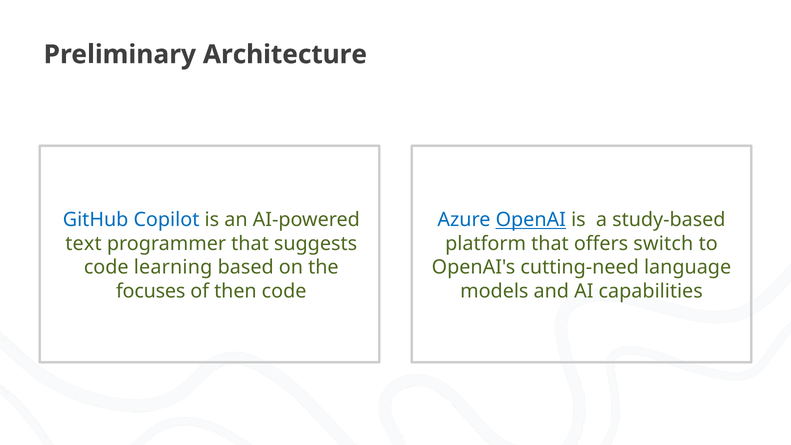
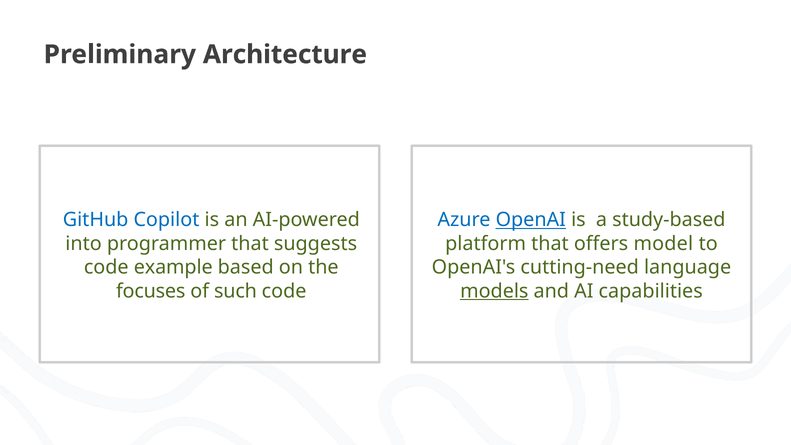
text: text -> into
switch: switch -> model
learning: learning -> example
then: then -> such
models underline: none -> present
